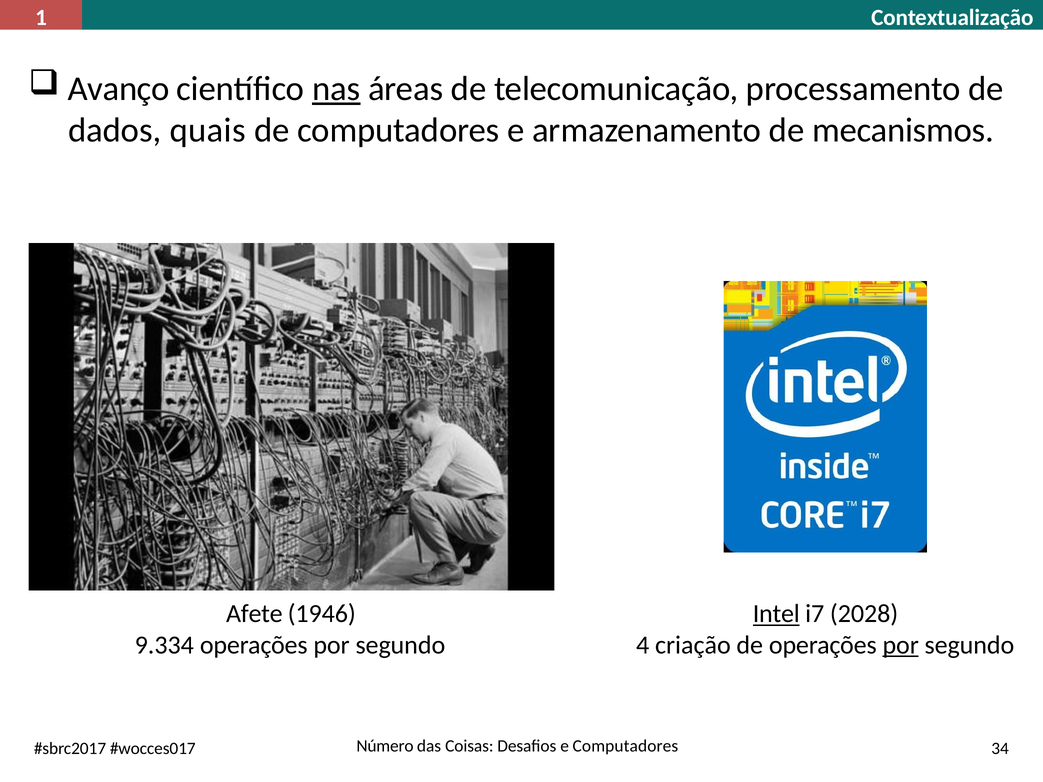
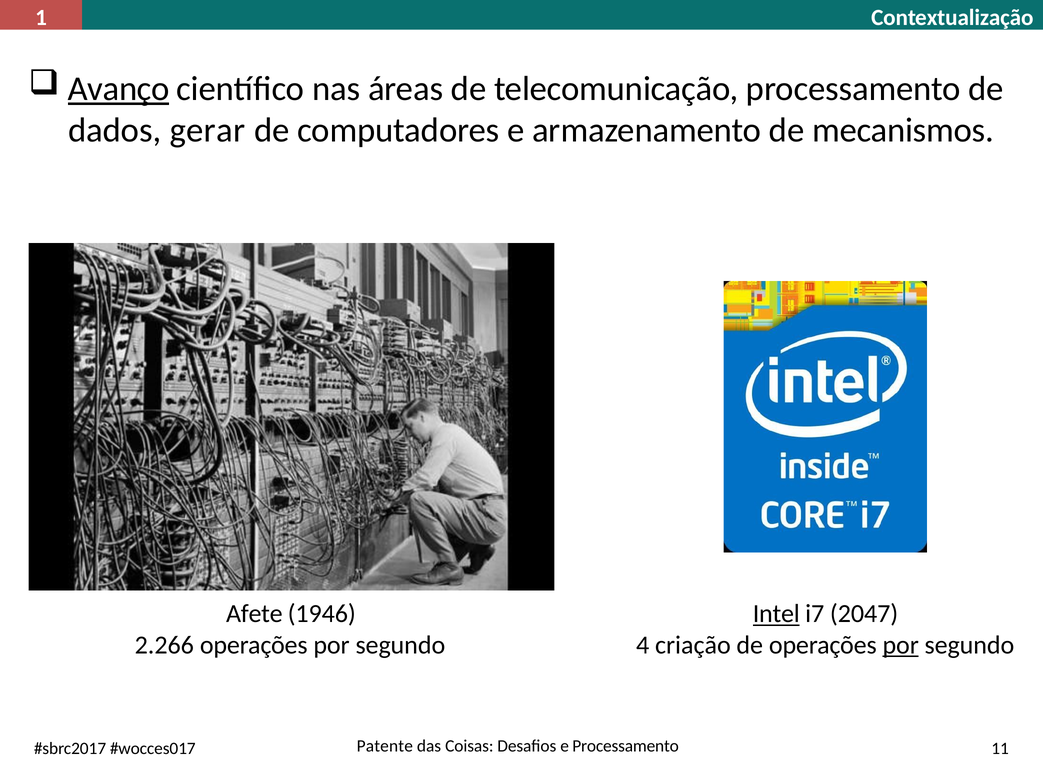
Avanço underline: none -> present
nas underline: present -> none
quais: quais -> gerar
2028: 2028 -> 2047
9.334: 9.334 -> 2.266
Número: Número -> Patente
e Computadores: Computadores -> Processamento
34: 34 -> 11
